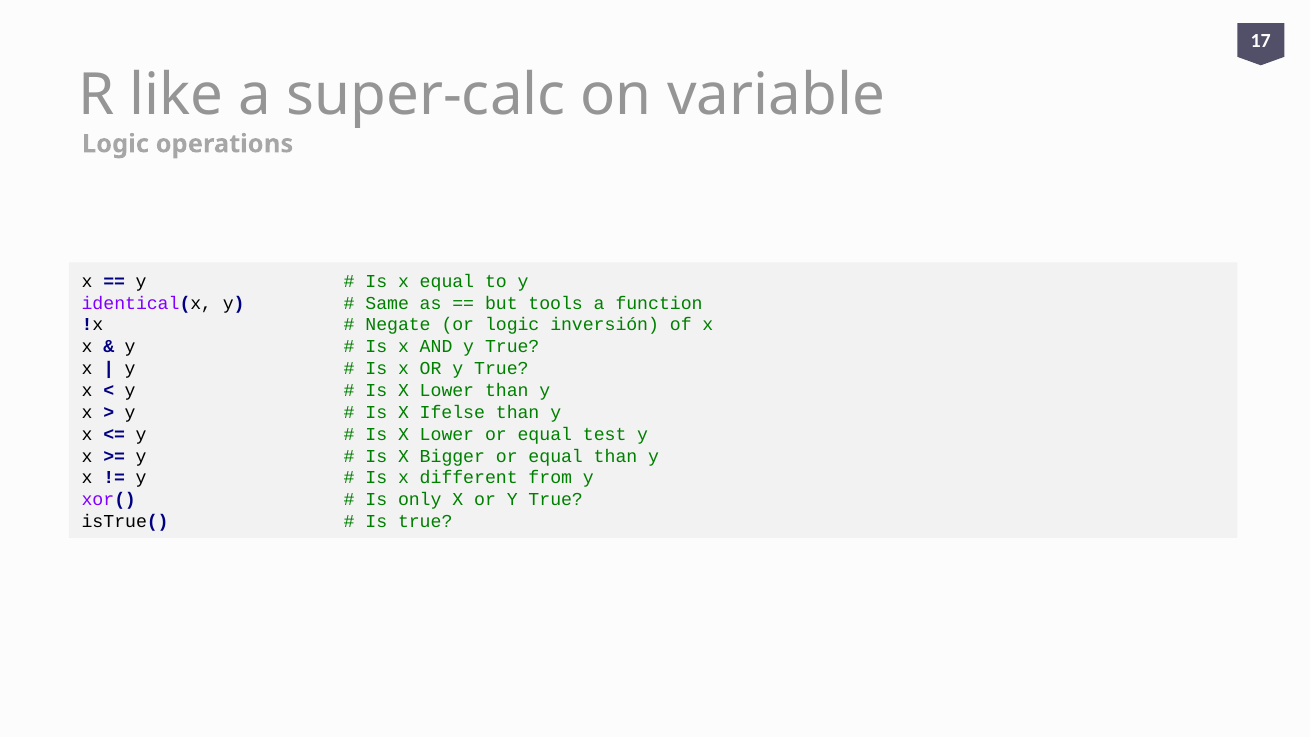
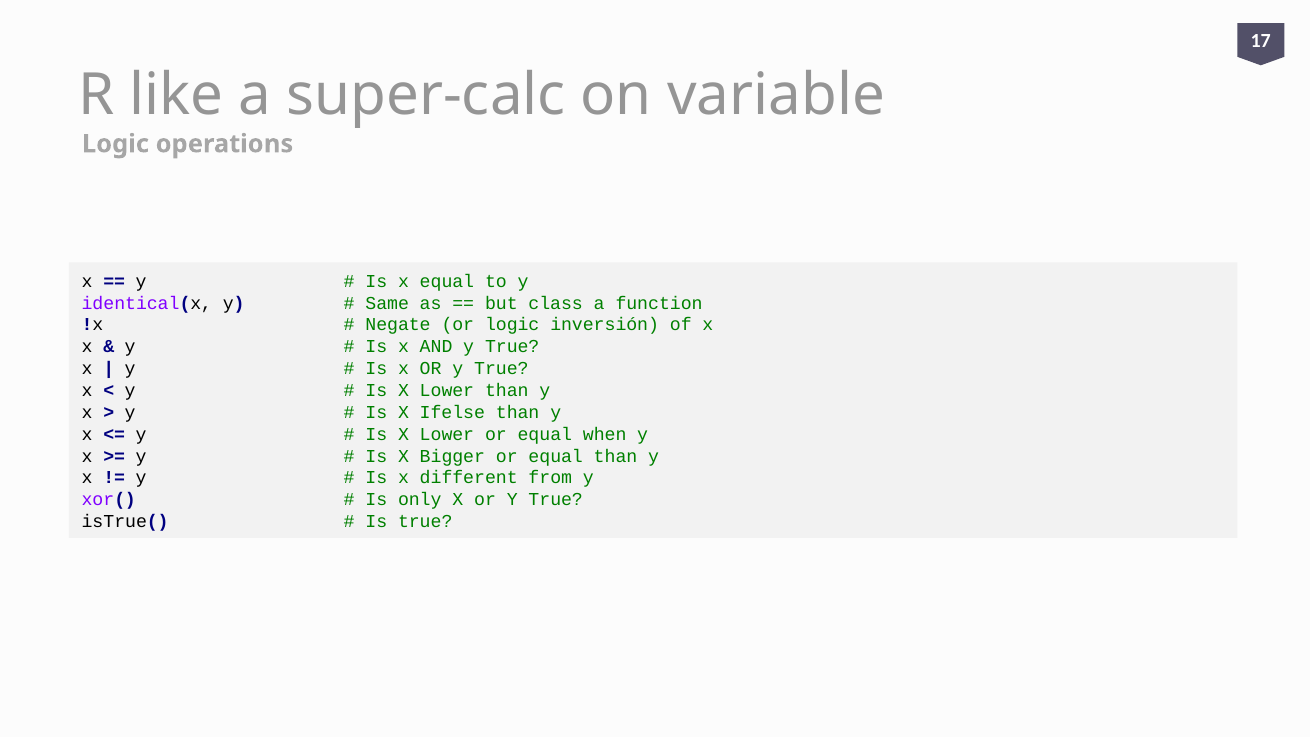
tools: tools -> class
test: test -> when
